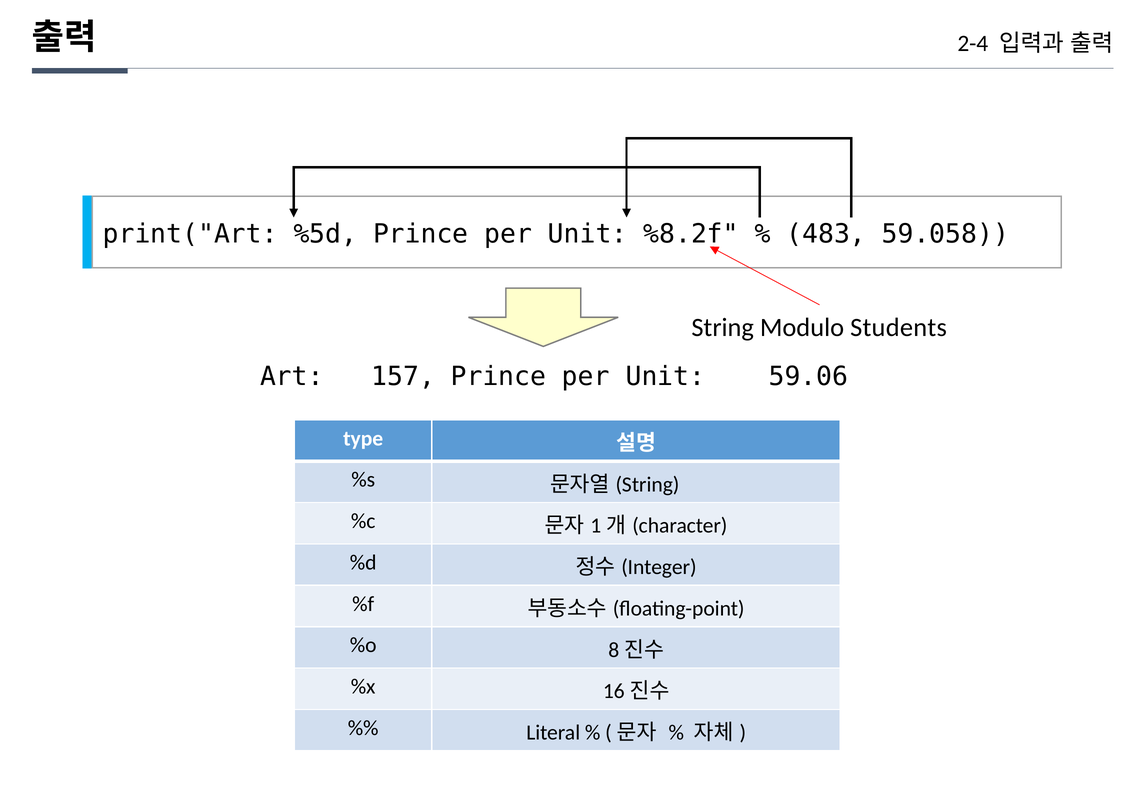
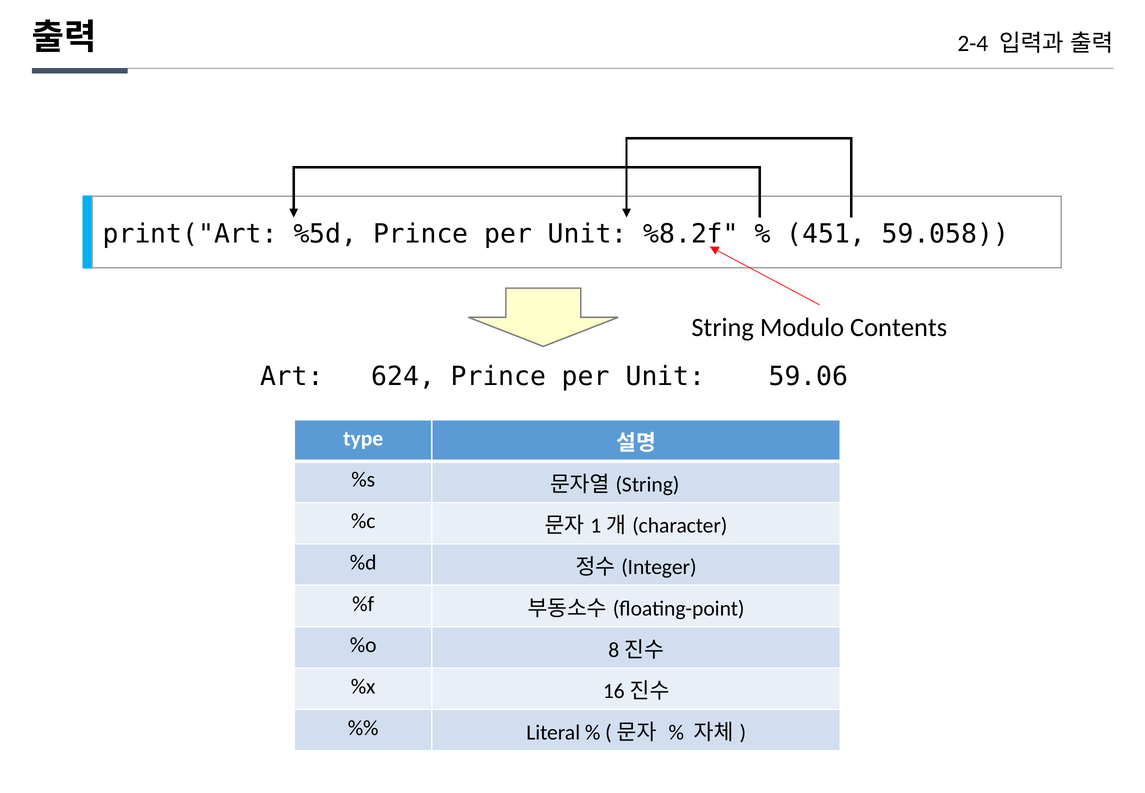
483: 483 -> 451
Students: Students -> Contents
157: 157 -> 624
